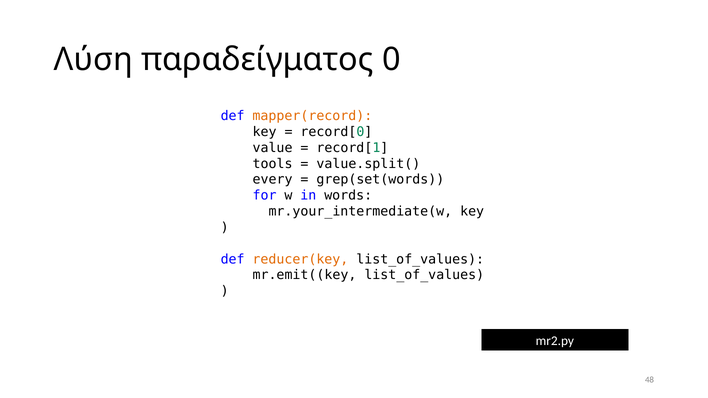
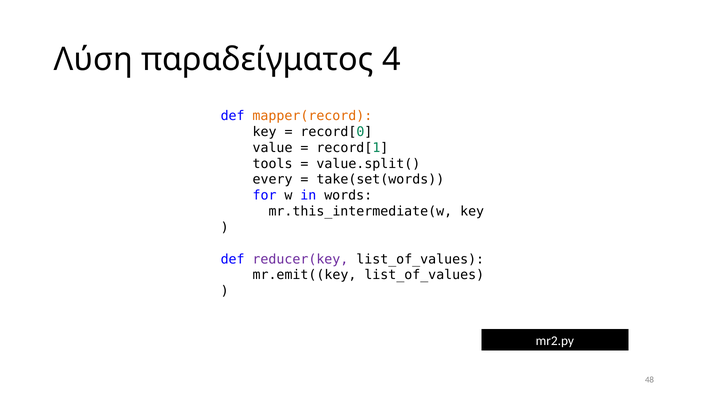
0: 0 -> 4
grep(set(words: grep(set(words -> take(set(words
mr.your_intermediate(w: mr.your_intermediate(w -> mr.this_intermediate(w
reducer(key colour: orange -> purple
